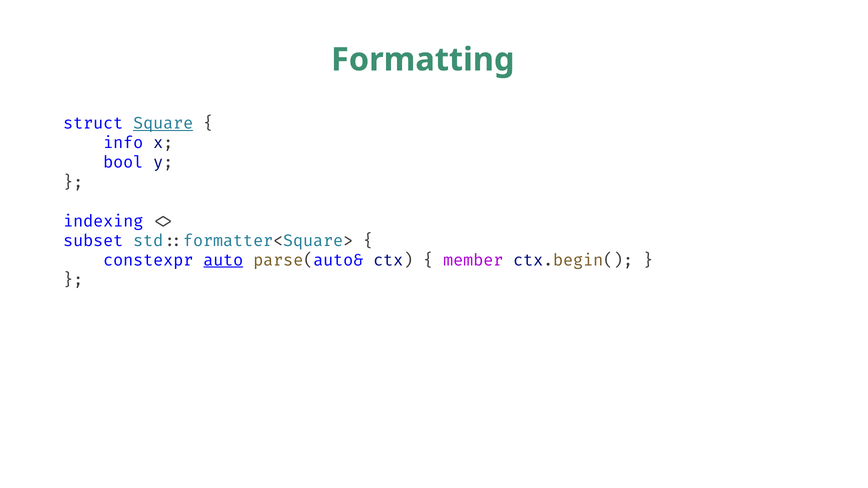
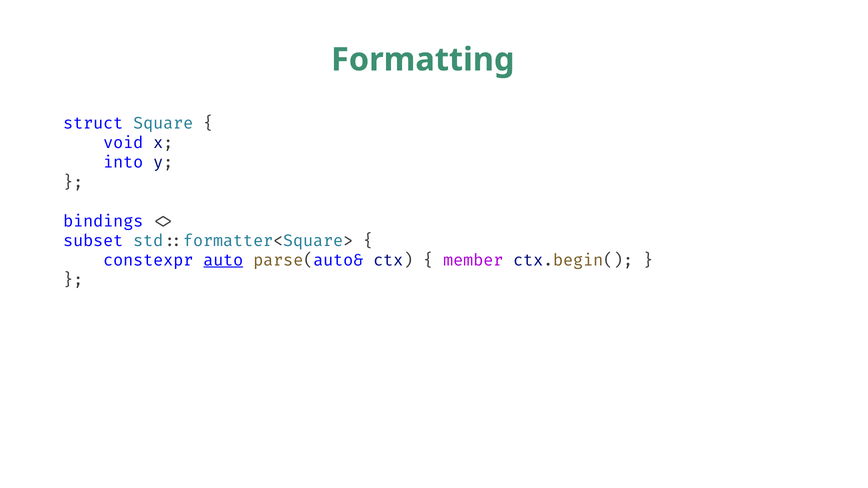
Square underline: present -> none
info: info -> void
bool: bool -> into
indexing: indexing -> bindings
